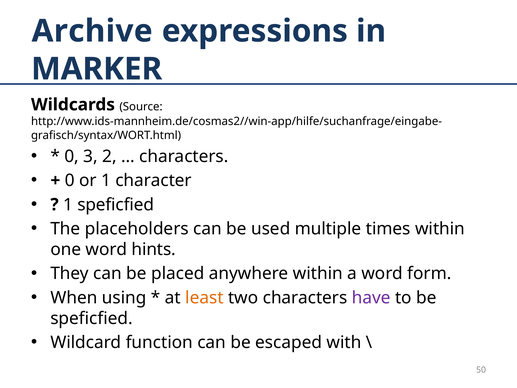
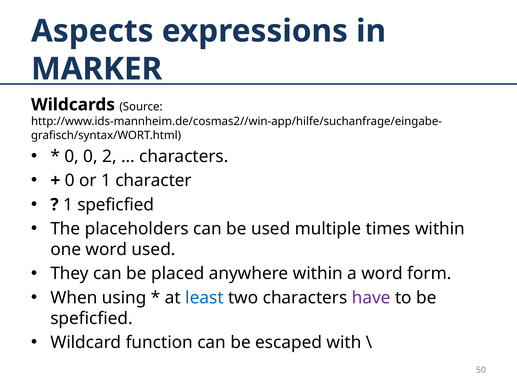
Archive: Archive -> Aspects
0 3: 3 -> 0
word hints: hints -> used
least colour: orange -> blue
